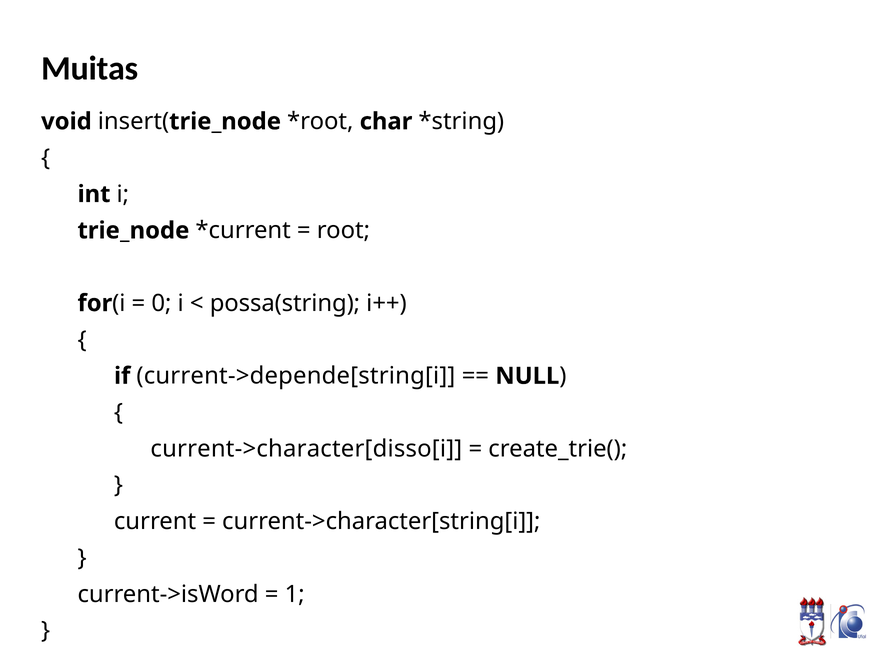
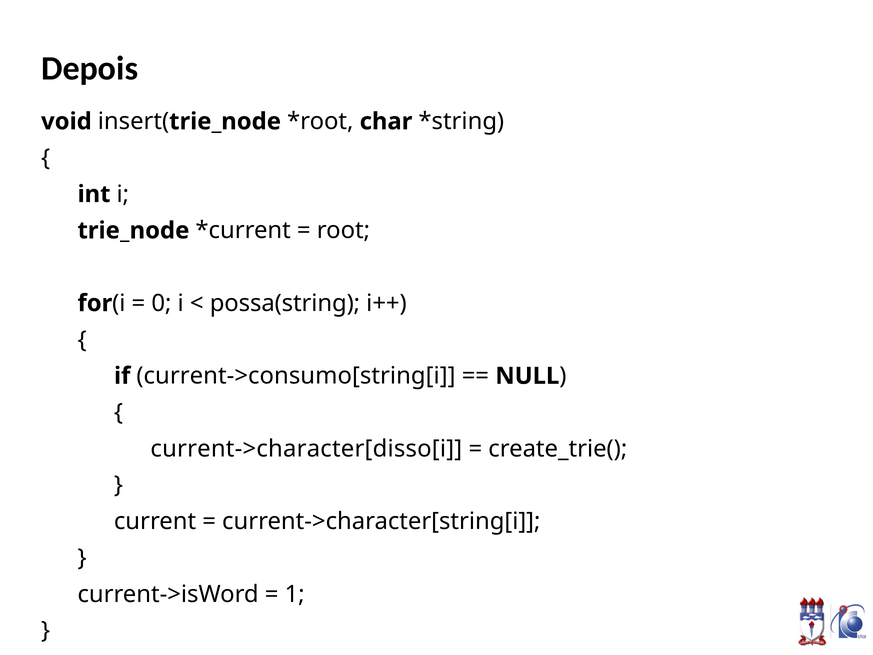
Muitas: Muitas -> Depois
current->depende[string[i: current->depende[string[i -> current->consumo[string[i
